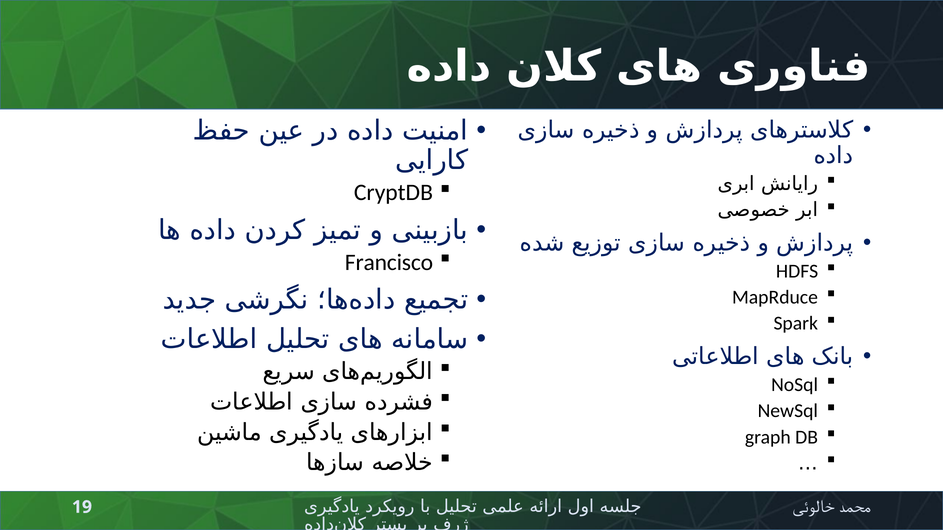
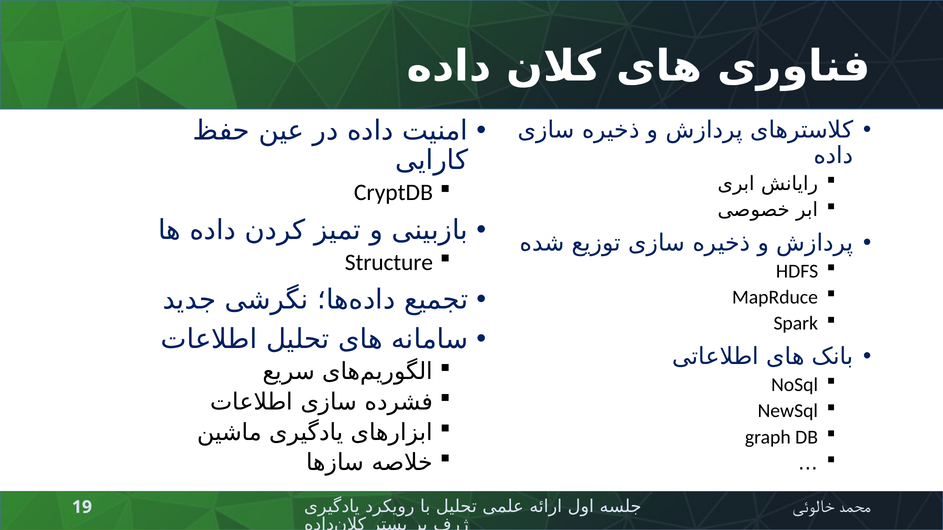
Francisco: Francisco -> Structure
